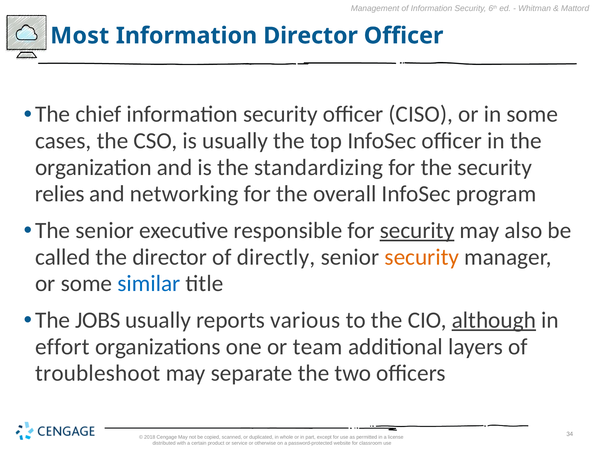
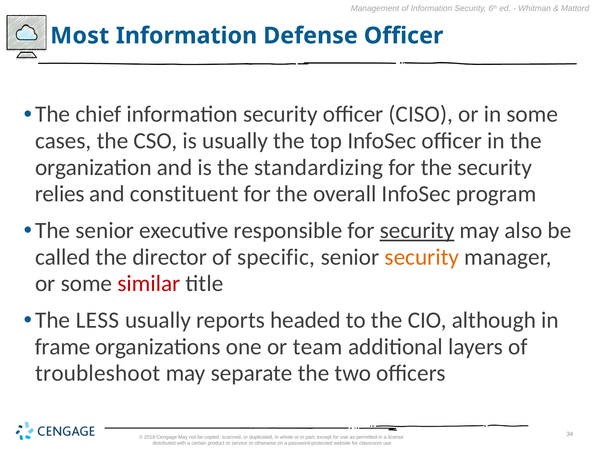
Information Director: Director -> Defense
networking: networking -> constituent
directly: directly -> specific
similar colour: blue -> red
JOBS: JOBS -> LESS
various: various -> headed
although underline: present -> none
effort: effort -> frame
